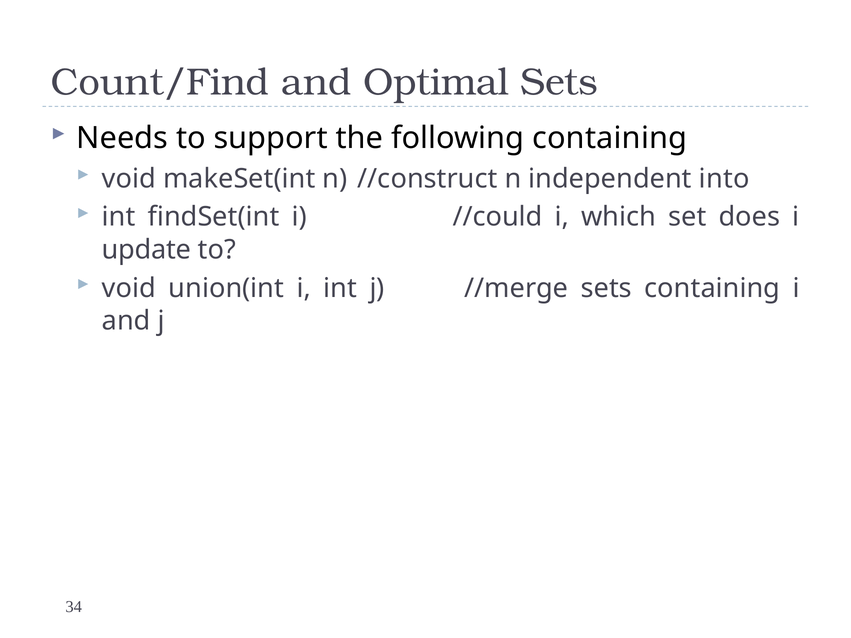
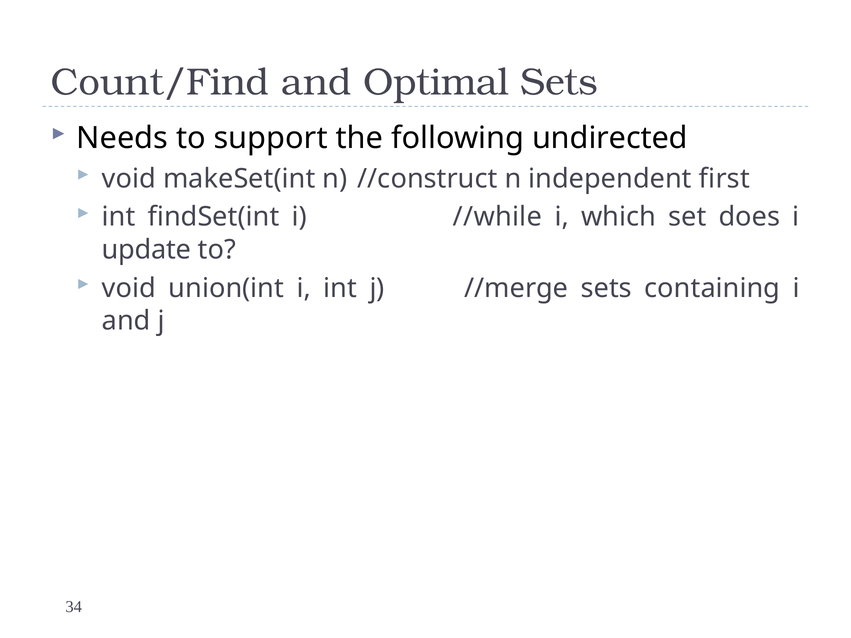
following containing: containing -> undirected
into: into -> first
//could: //could -> //while
